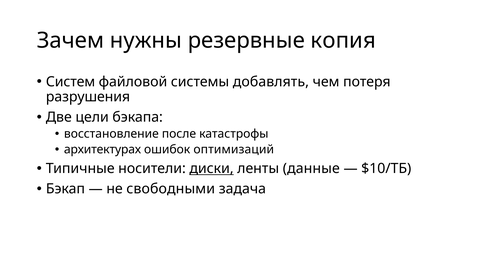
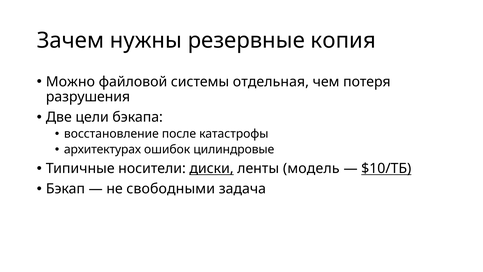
Систем: Систем -> Можно
добавлять: добавлять -> отдельная
оптимизаций: оптимизаций -> цилиндровые
данные: данные -> модель
$10/ТБ underline: none -> present
